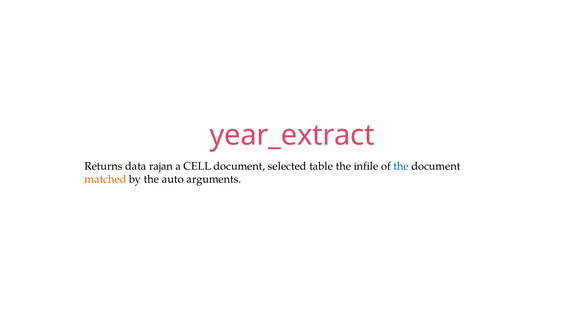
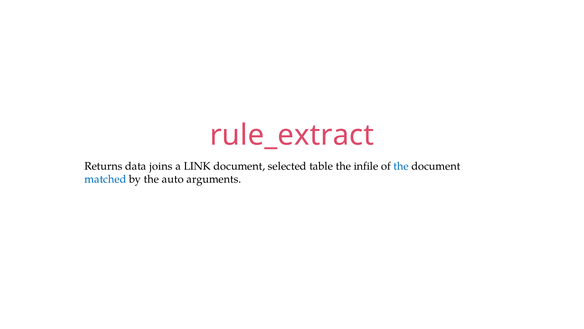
year_extract: year_extract -> rule_extract
rajan: rajan -> joins
CELL: CELL -> LINK
matched colour: orange -> blue
